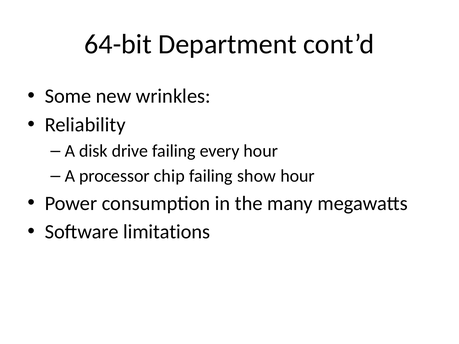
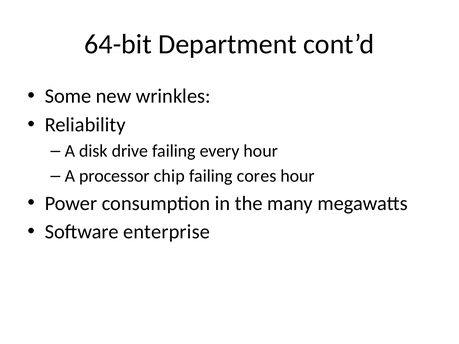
show: show -> cores
limitations: limitations -> enterprise
